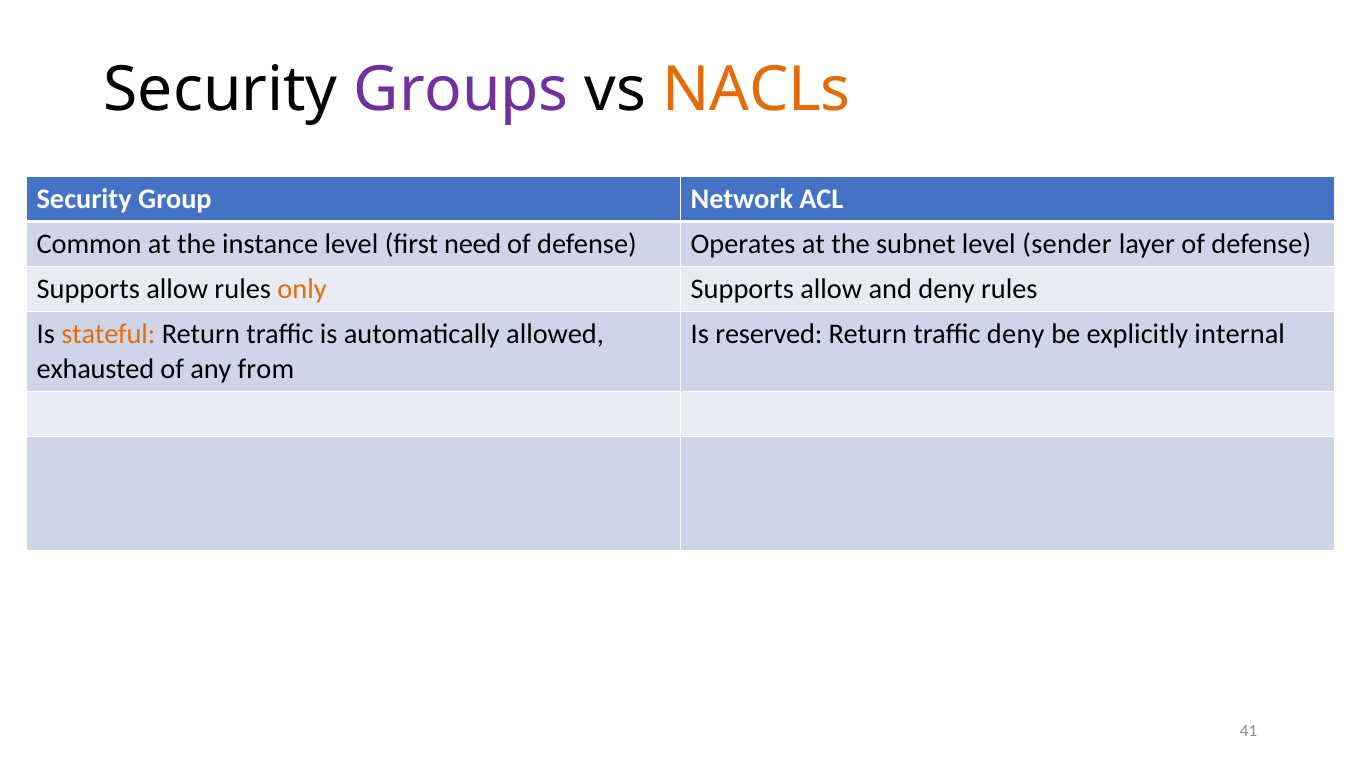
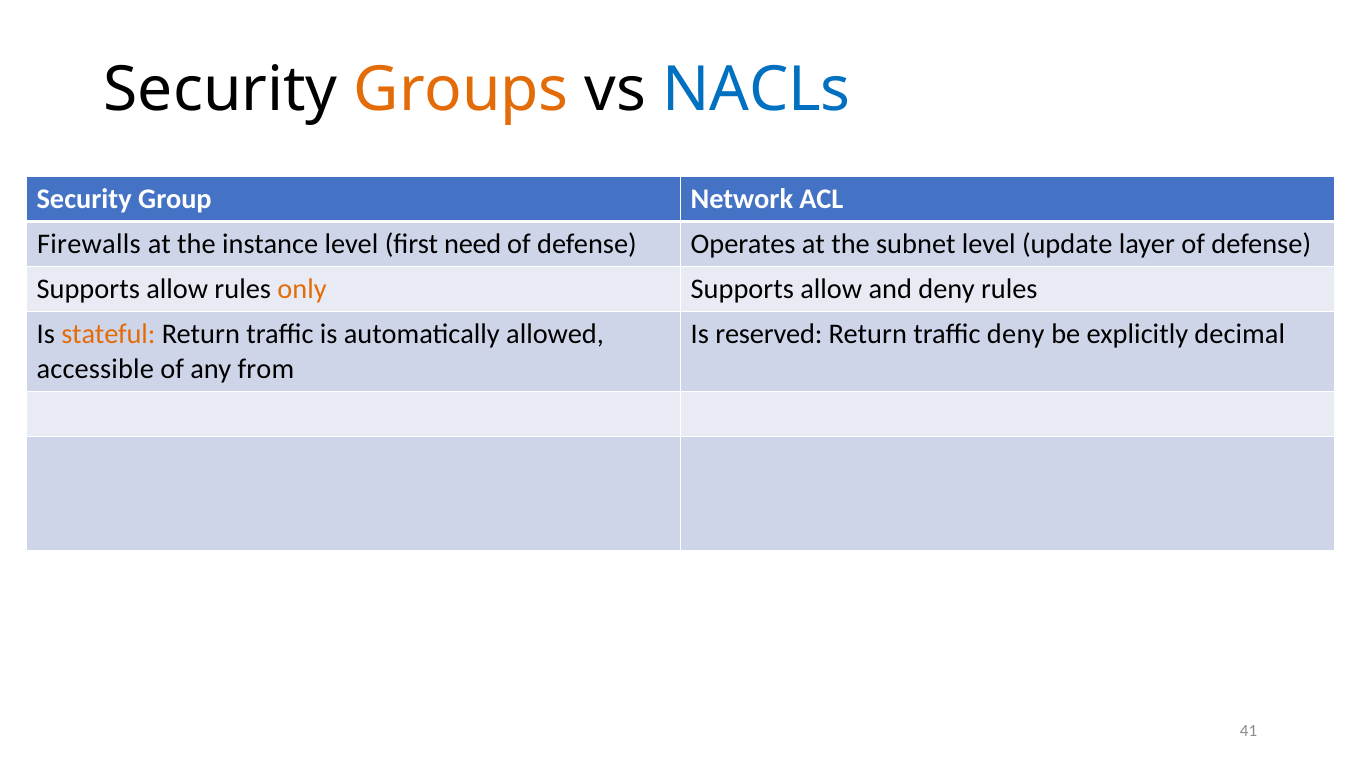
Groups colour: purple -> orange
NACLs colour: orange -> blue
Common: Common -> Firewalls
sender: sender -> update
internal: internal -> decimal
exhausted: exhausted -> accessible
